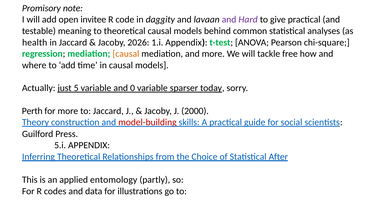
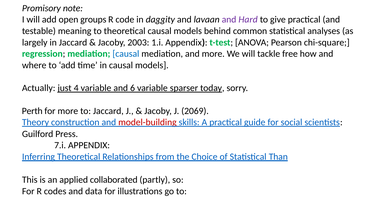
invitee: invitee -> groups
health: health -> largely
2026: 2026 -> 2003
causal at (126, 54) colour: orange -> blue
5: 5 -> 4
0: 0 -> 6
2000: 2000 -> 2069
5.i: 5.i -> 7.i
After: After -> Than
entomology: entomology -> collaborated
